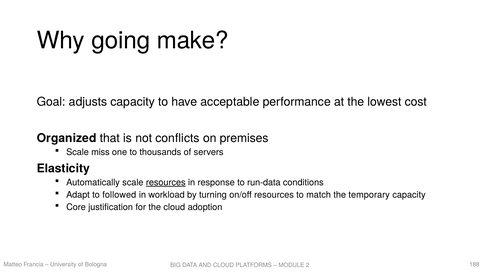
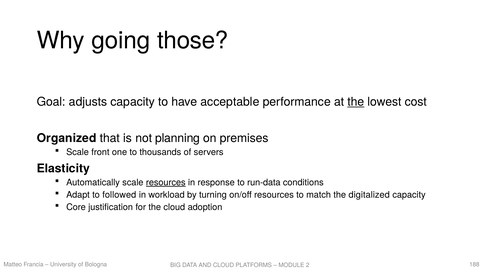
make: make -> those
the at (356, 102) underline: none -> present
conflicts: conflicts -> planning
miss: miss -> front
temporary: temporary -> digitalized
